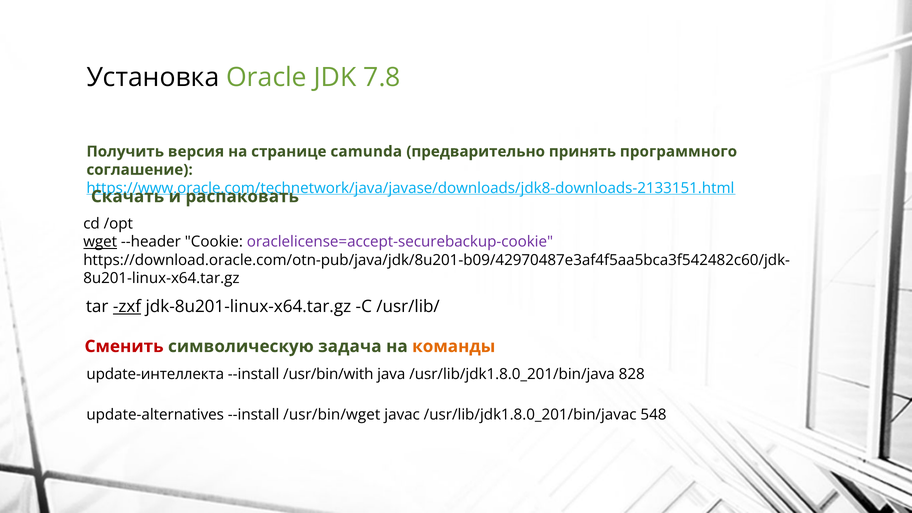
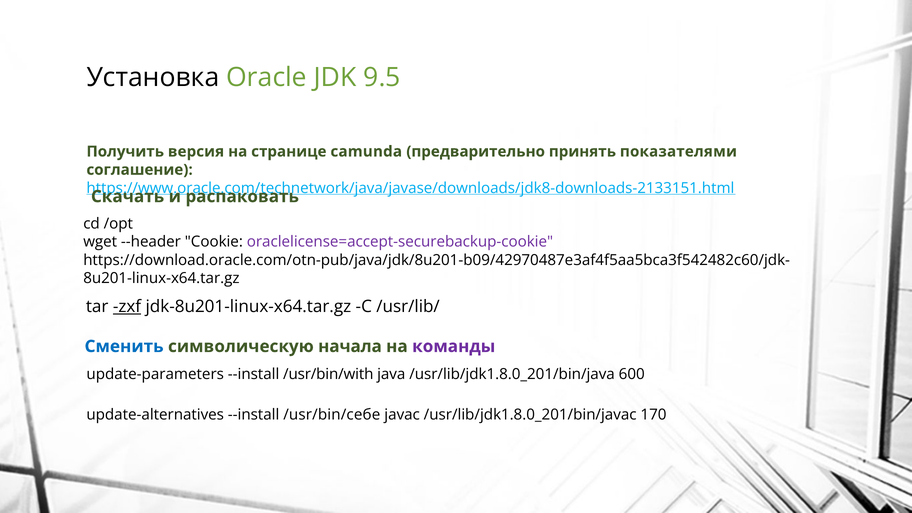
7.8: 7.8 -> 9.5
программного: программного -> показателями
wget underline: present -> none
Сменить colour: red -> blue
задача: задача -> начала
команды colour: orange -> purple
update-интеллекта: update-интеллекта -> update-parameters
828: 828 -> 600
/usr/bin/wget: /usr/bin/wget -> /usr/bin/себе
548: 548 -> 170
